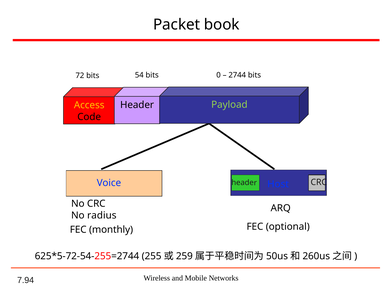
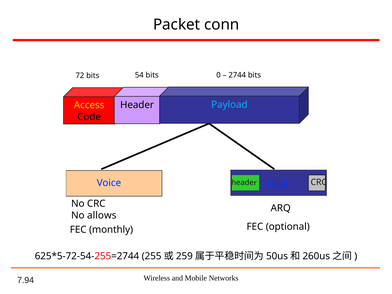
book: book -> conn
Payload colour: light green -> light blue
radius: radius -> allows
